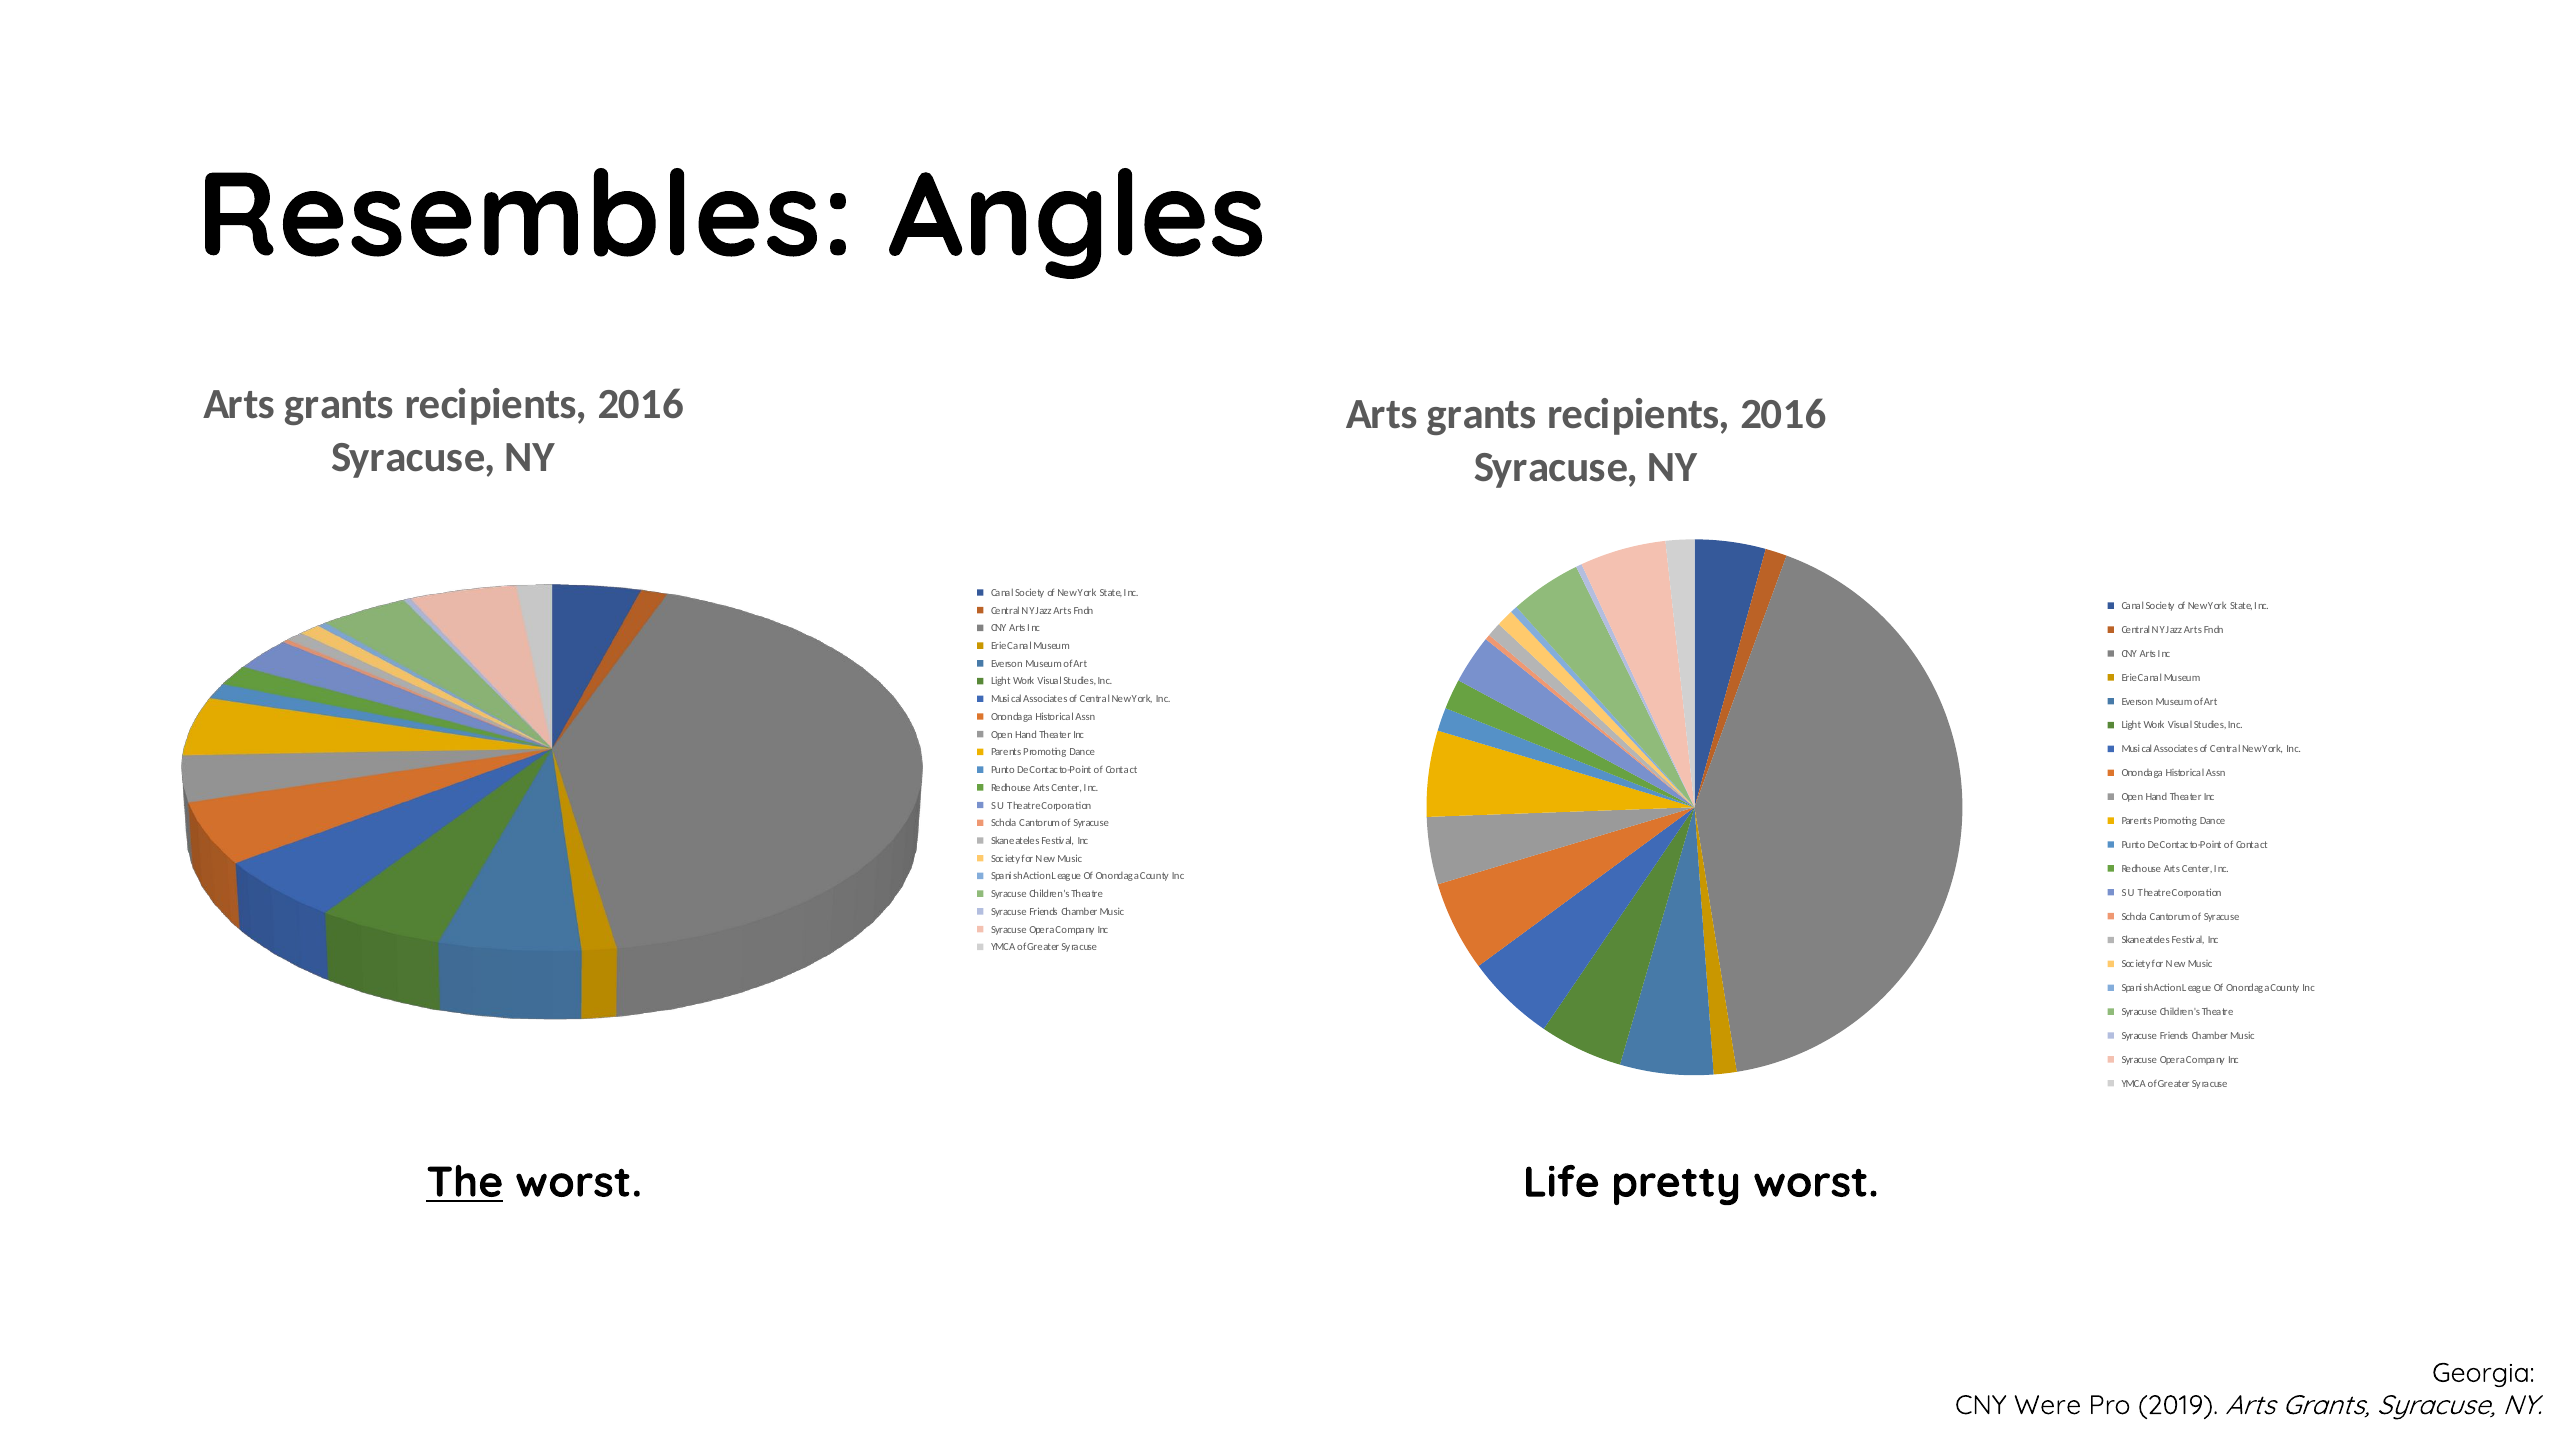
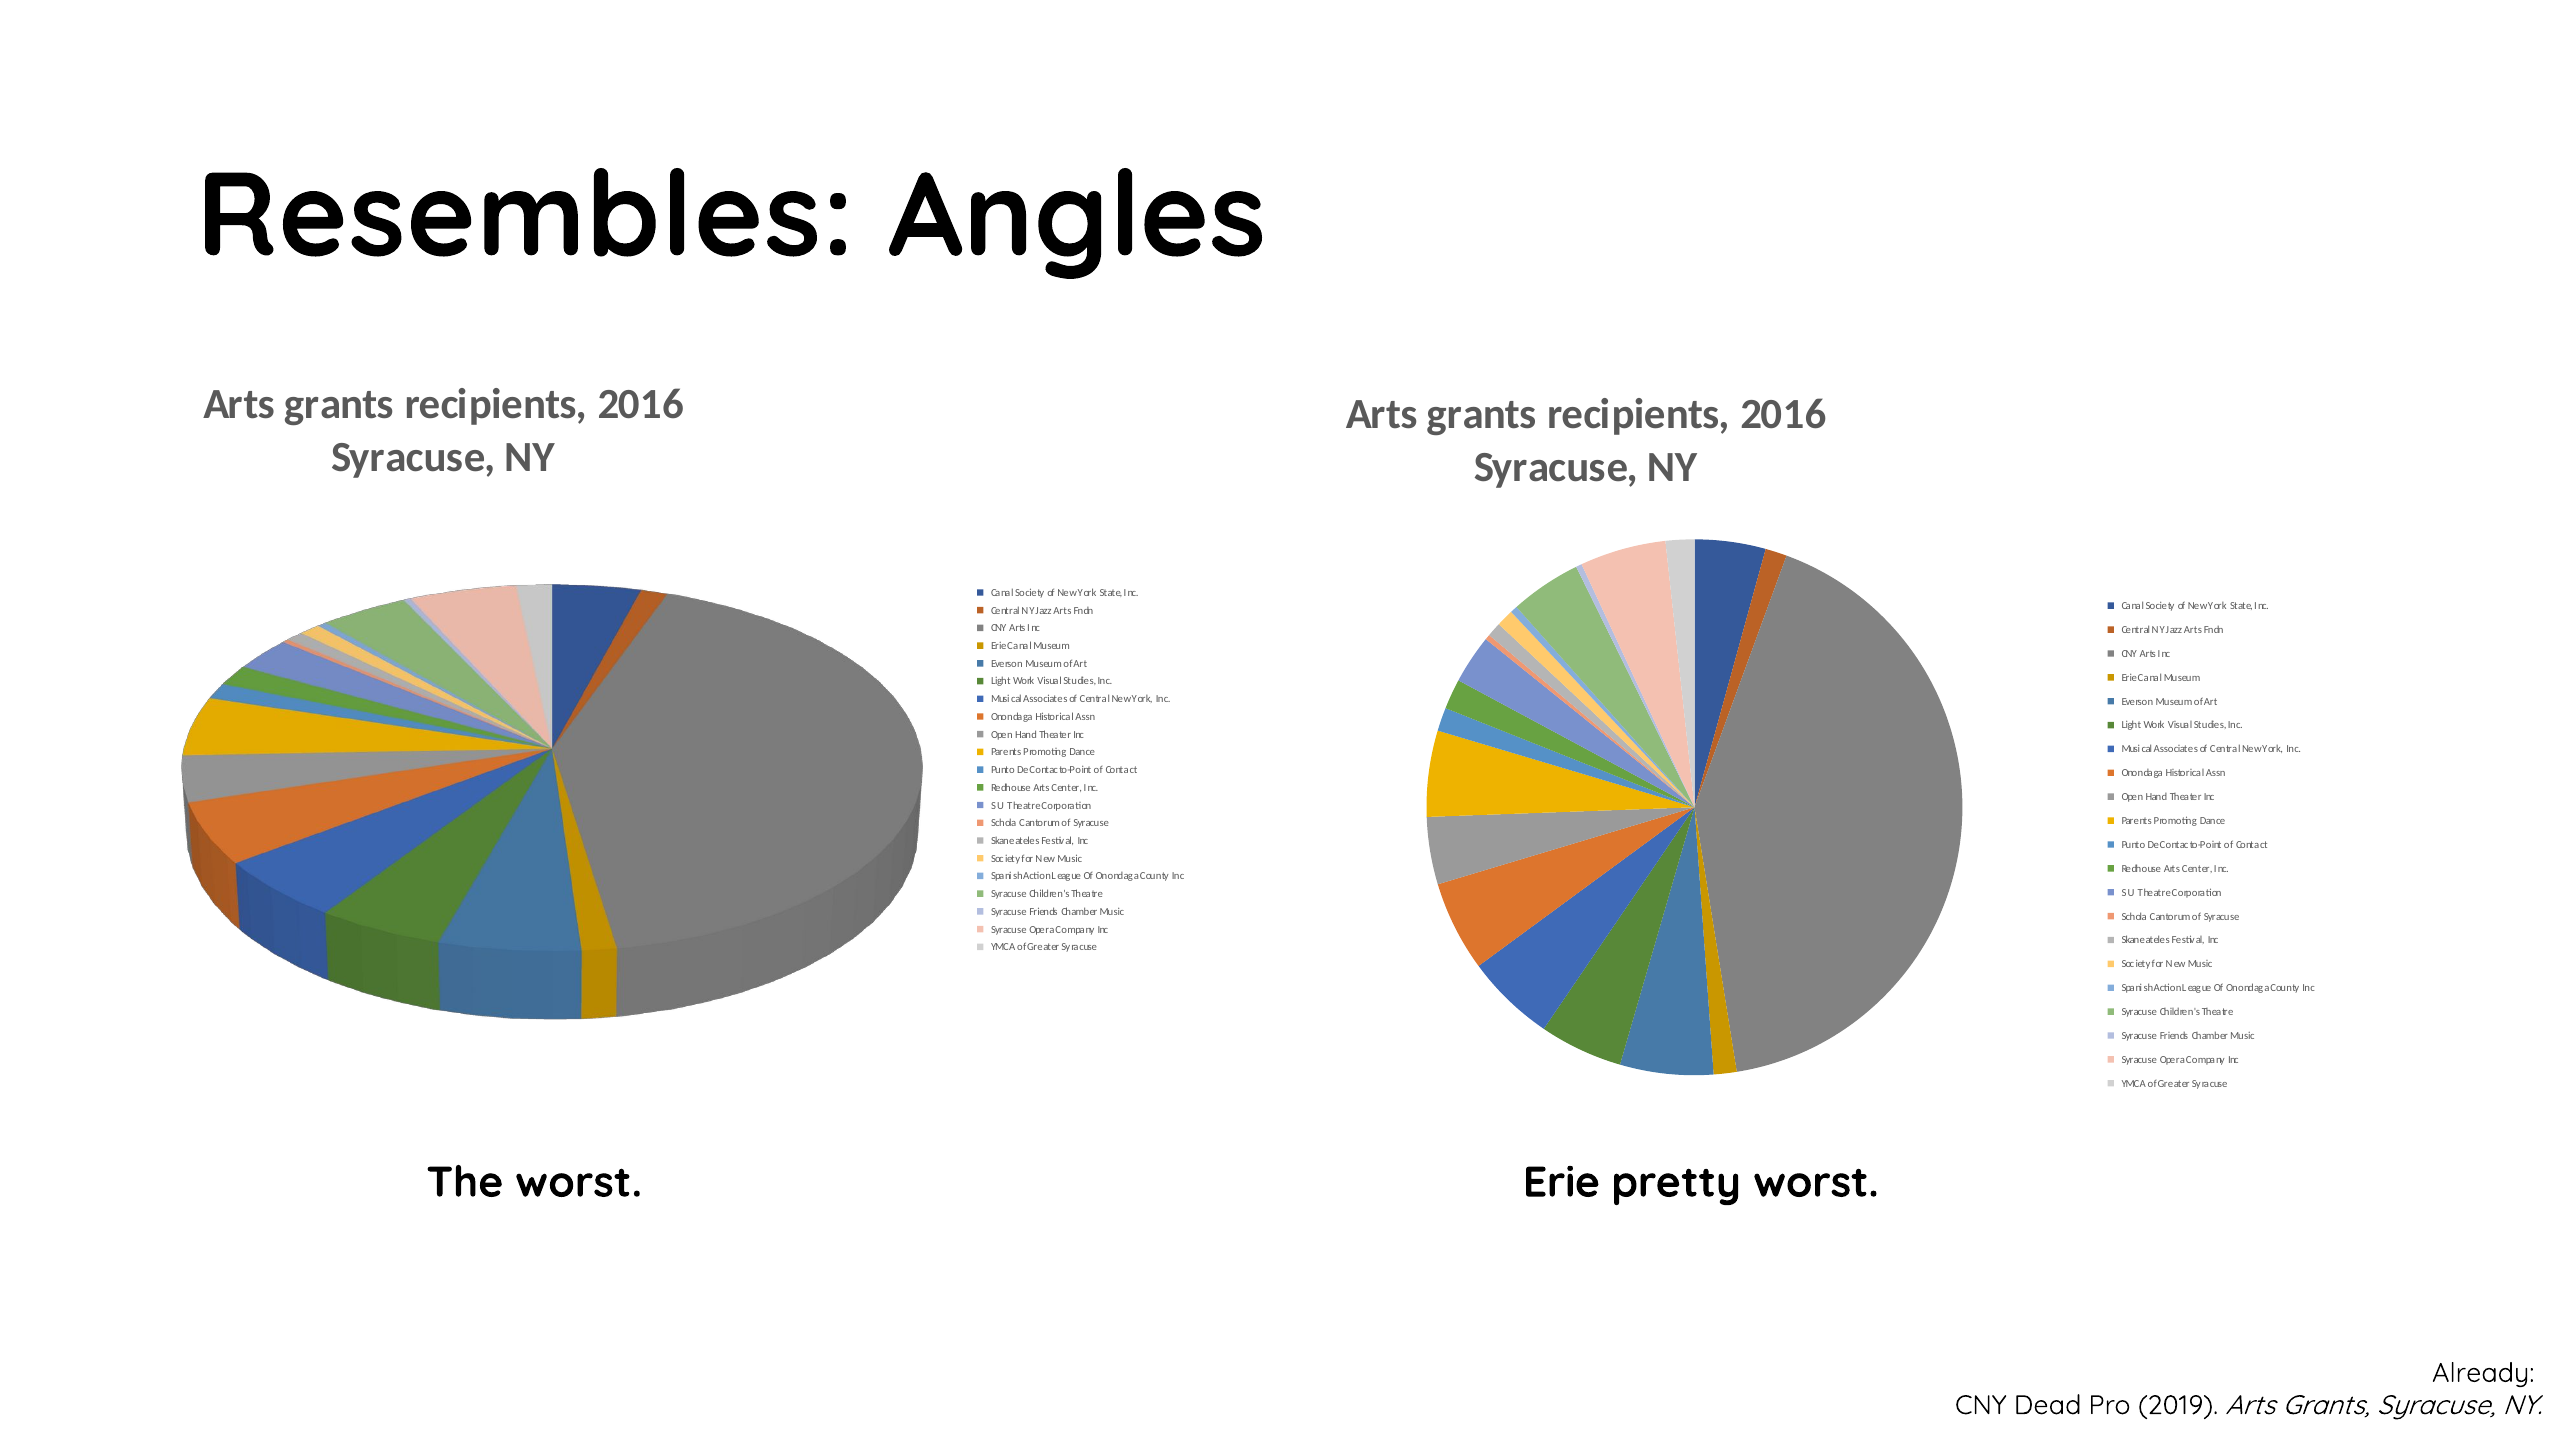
The underline: present -> none
worst Life: Life -> Erie
Georgia: Georgia -> Already
Were: Were -> Dead
